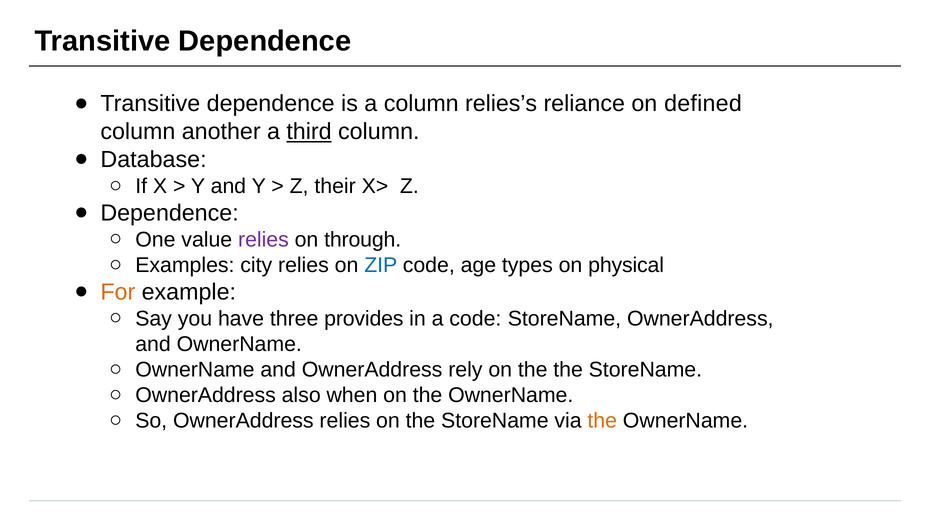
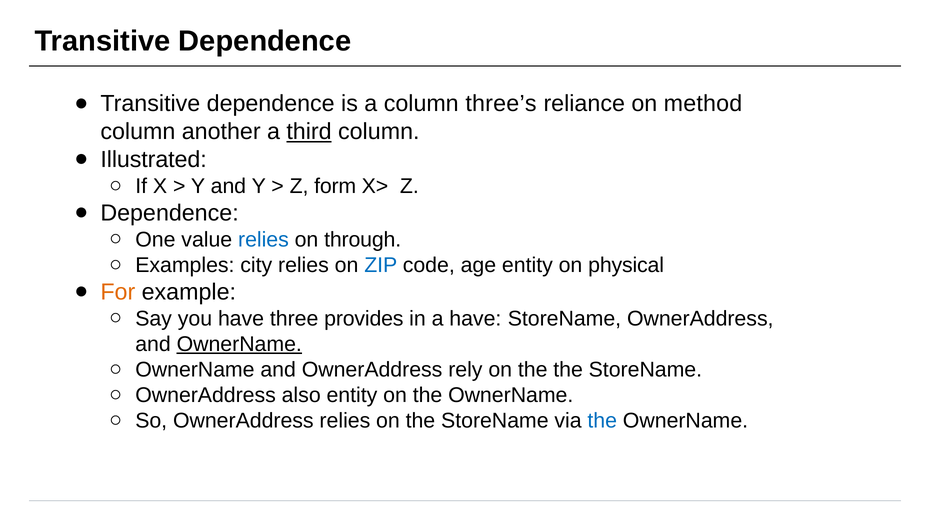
relies’s: relies’s -> three’s
defined: defined -> method
Database: Database -> Illustrated
their: their -> form
relies at (263, 240) colour: purple -> blue
age types: types -> entity
a code: code -> have
OwnerName at (239, 344) underline: none -> present
also when: when -> entity
the at (602, 421) colour: orange -> blue
